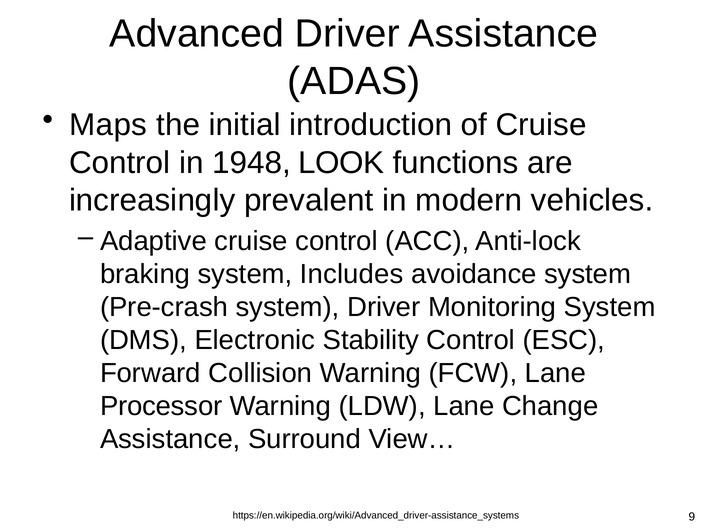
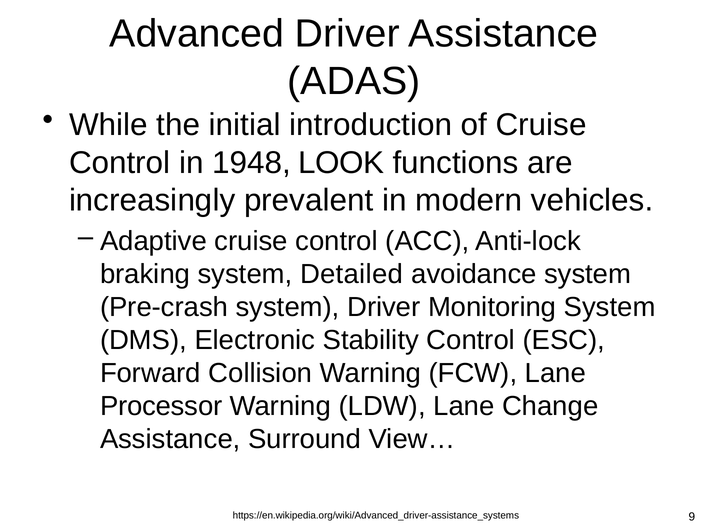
Maps: Maps -> While
Includes: Includes -> Detailed
